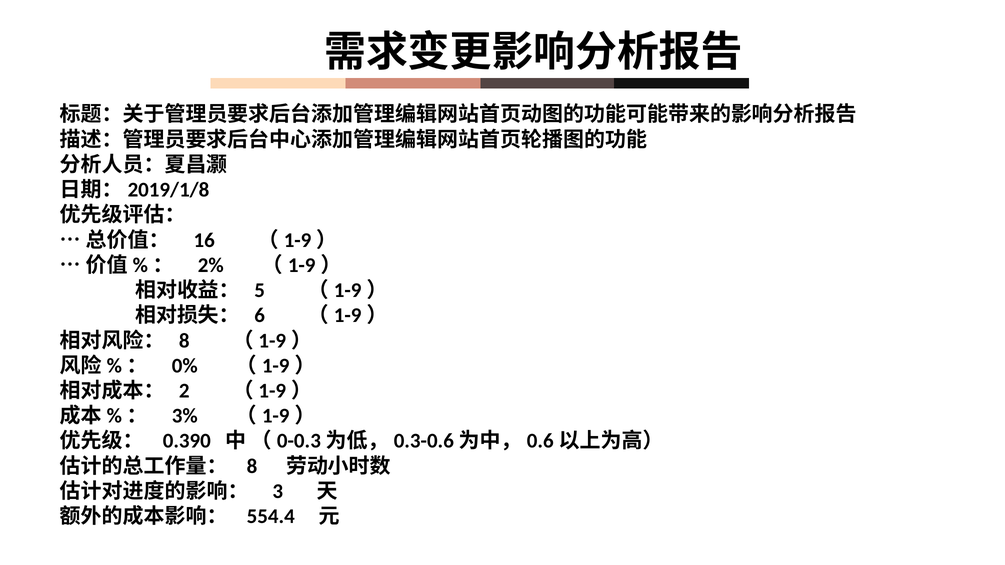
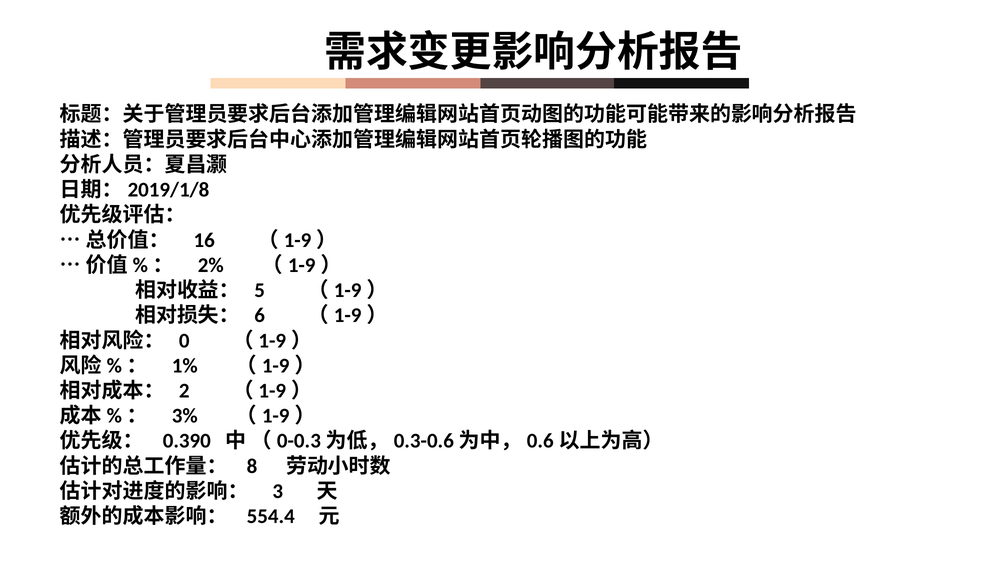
8 at (184, 341): 8 -> 0
0%: 0% -> 1%
